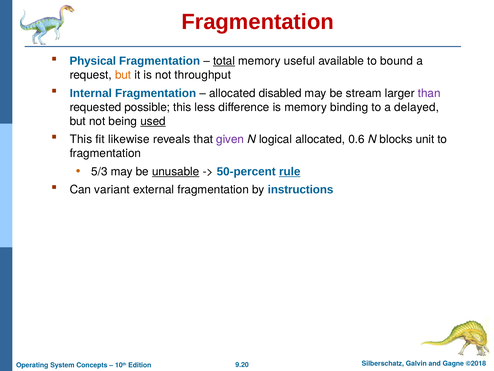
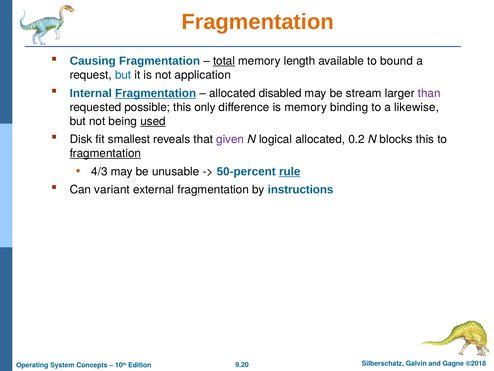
Fragmentation at (258, 22) colour: red -> orange
Physical: Physical -> Causing
useful: useful -> length
but at (123, 75) colour: orange -> blue
throughput: throughput -> application
Fragmentation at (156, 93) underline: none -> present
less: less -> only
delayed: delayed -> likewise
This at (81, 139): This -> Disk
likewise: likewise -> smallest
0.6: 0.6 -> 0.2
blocks unit: unit -> this
fragmentation at (105, 153) underline: none -> present
5/3: 5/3 -> 4/3
unusable underline: present -> none
